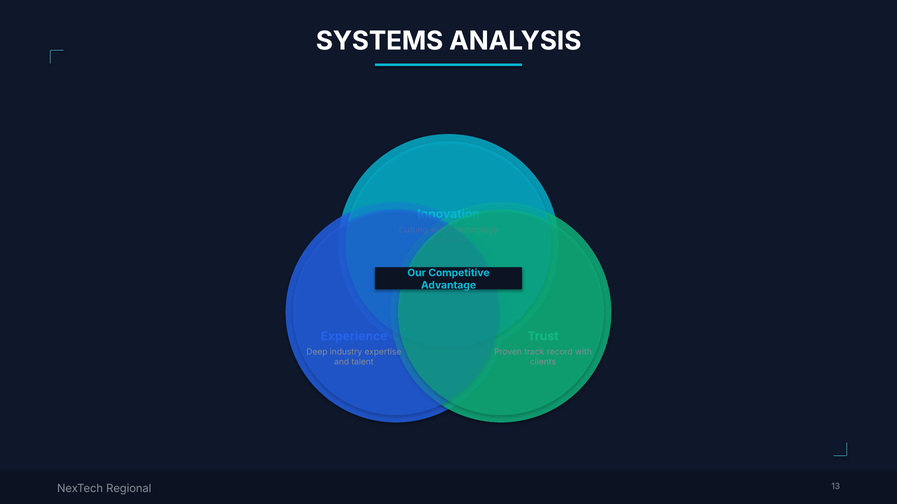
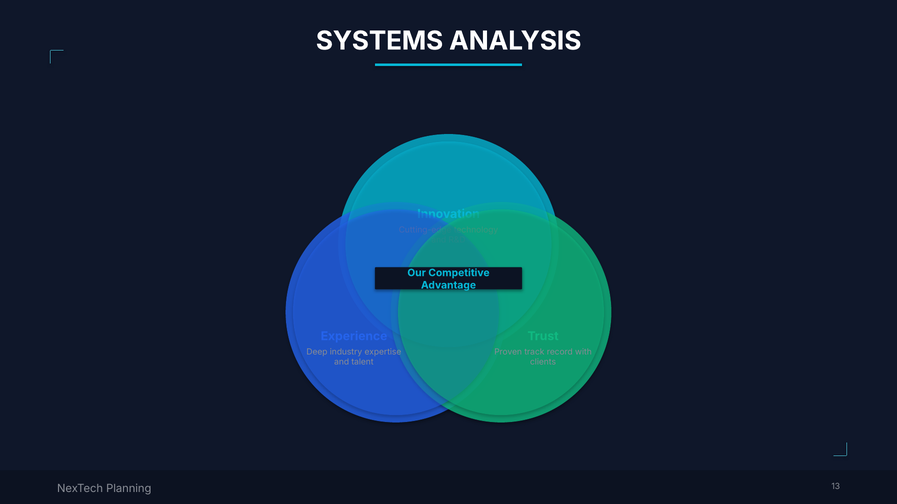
Regional: Regional -> Planning
